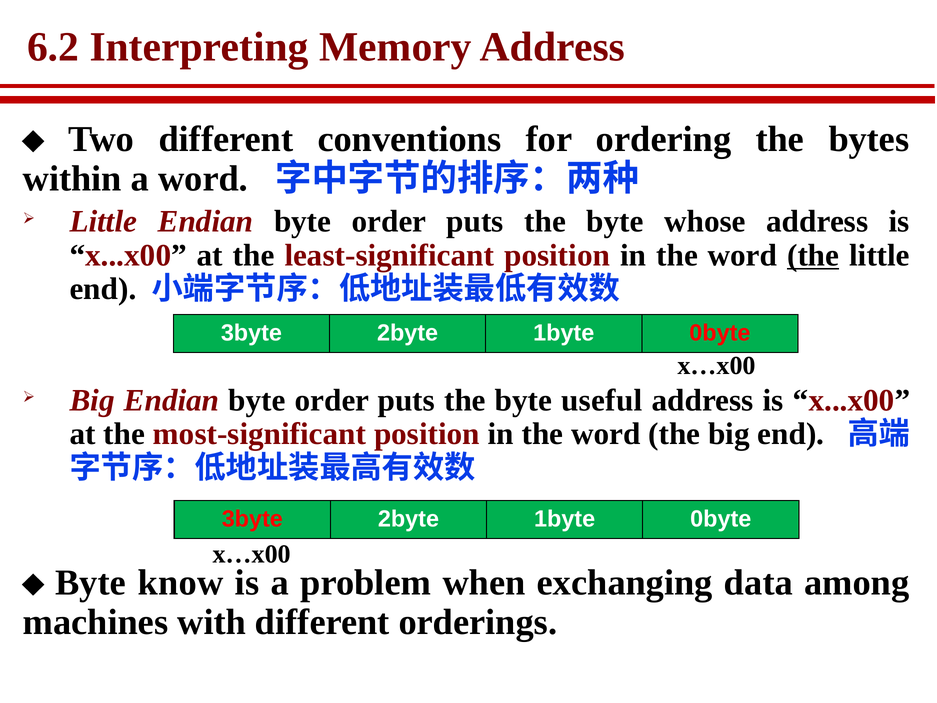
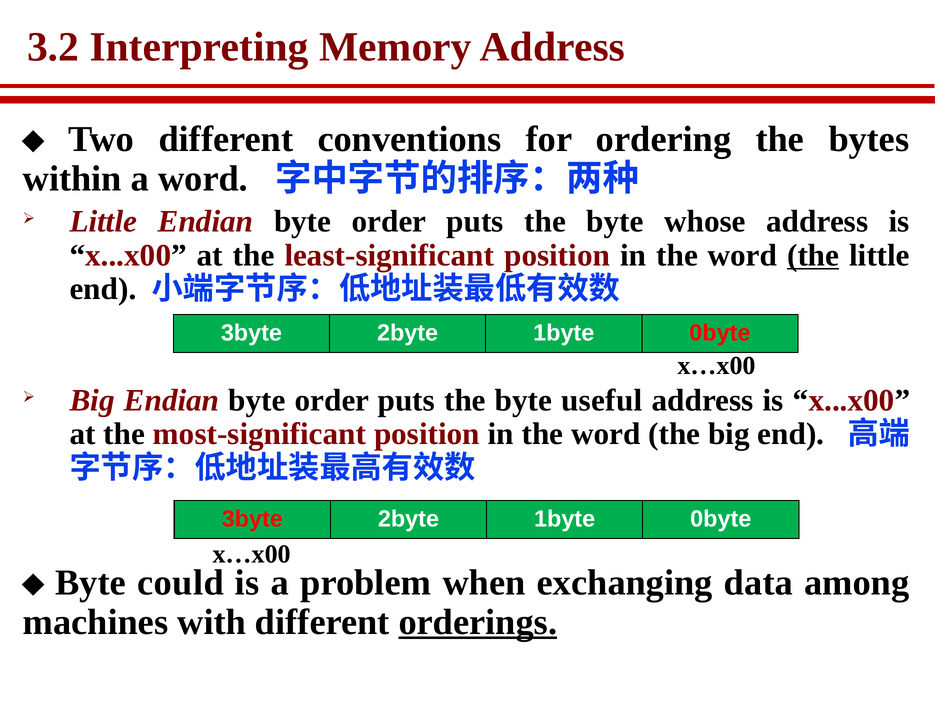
6.2: 6.2 -> 3.2
know: know -> could
orderings underline: none -> present
